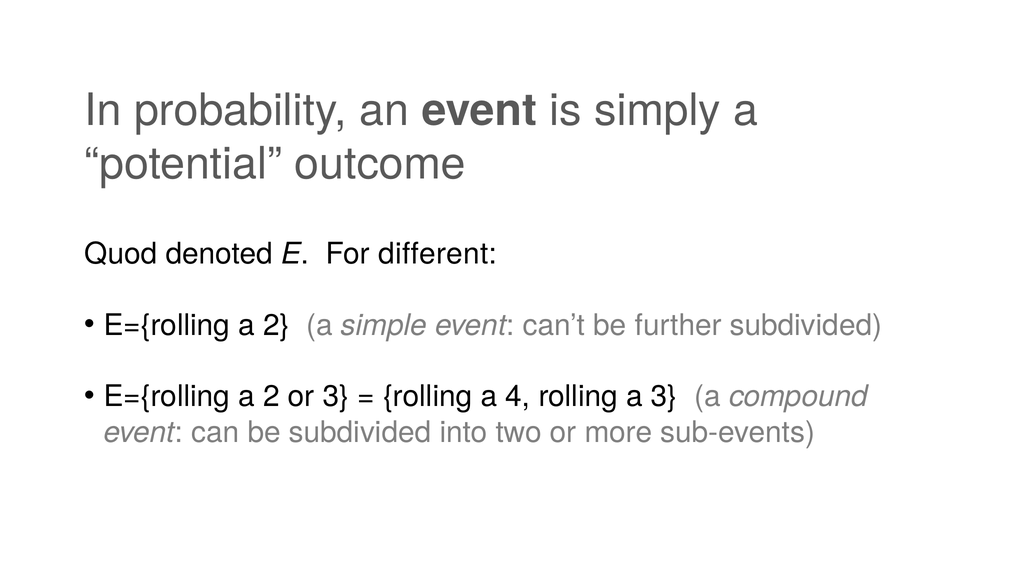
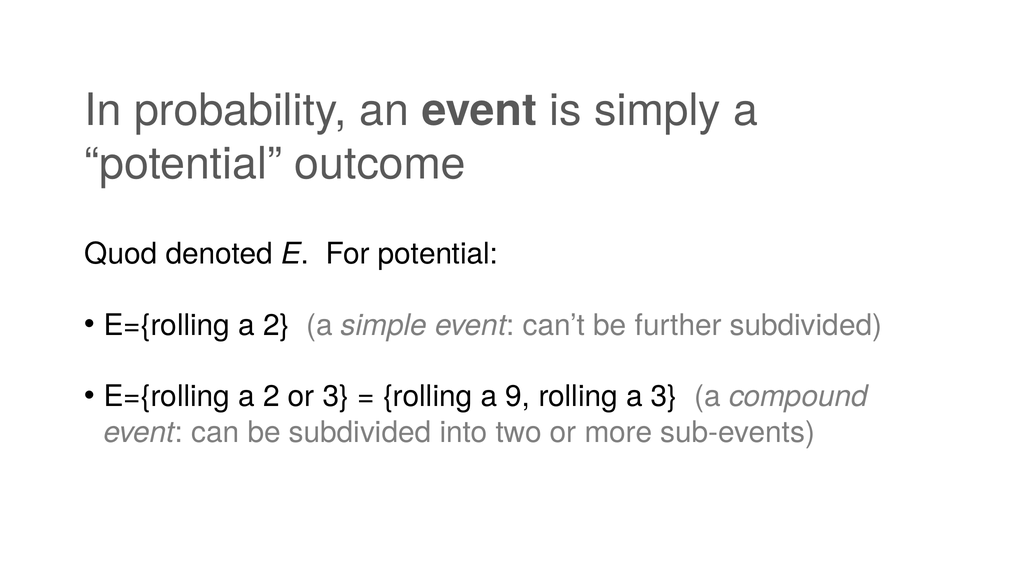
For different: different -> potential
4: 4 -> 9
